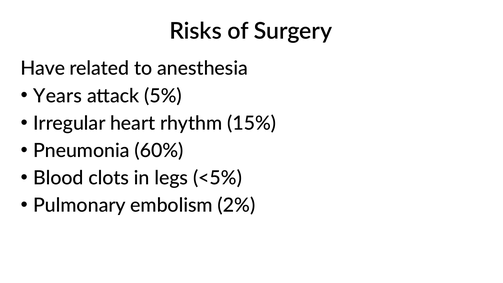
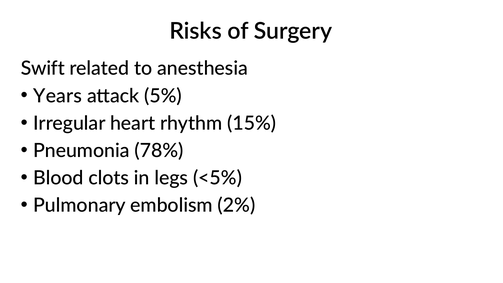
Have: Have -> Swift
60%: 60% -> 78%
